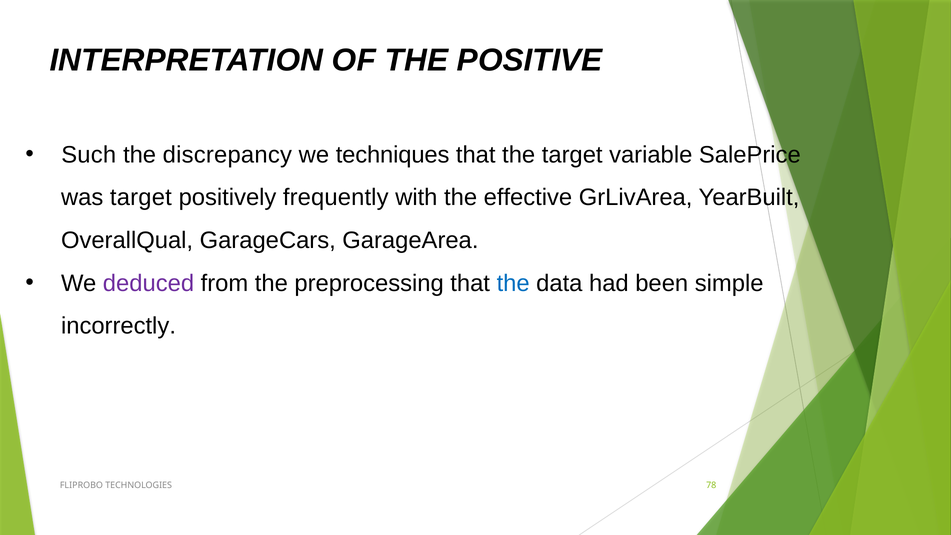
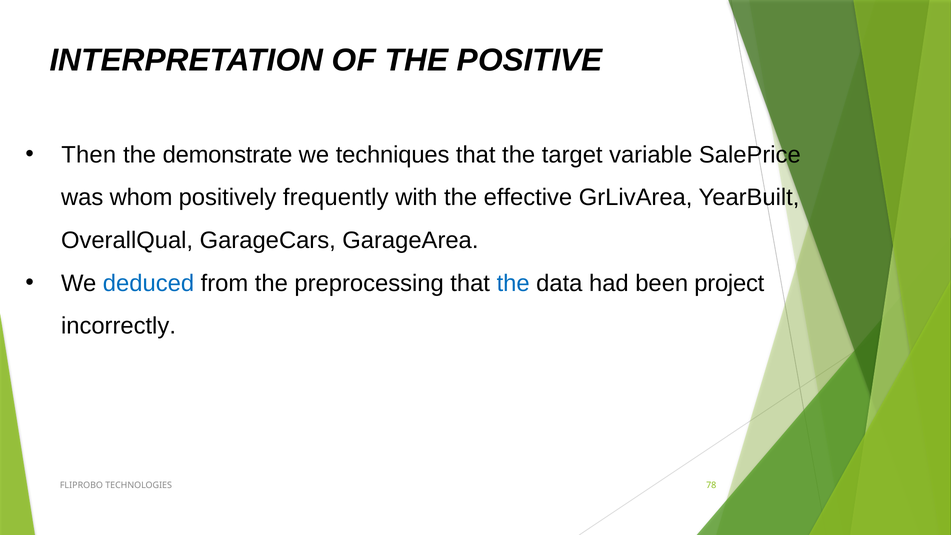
Such: Such -> Then
discrepancy: discrepancy -> demonstrate
was target: target -> whom
deduced colour: purple -> blue
simple: simple -> project
